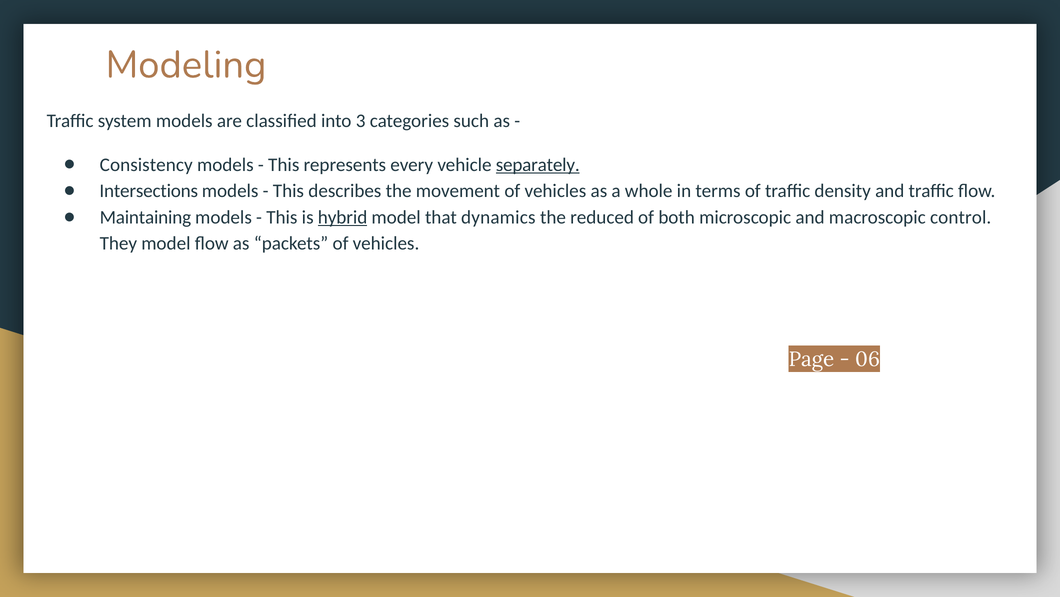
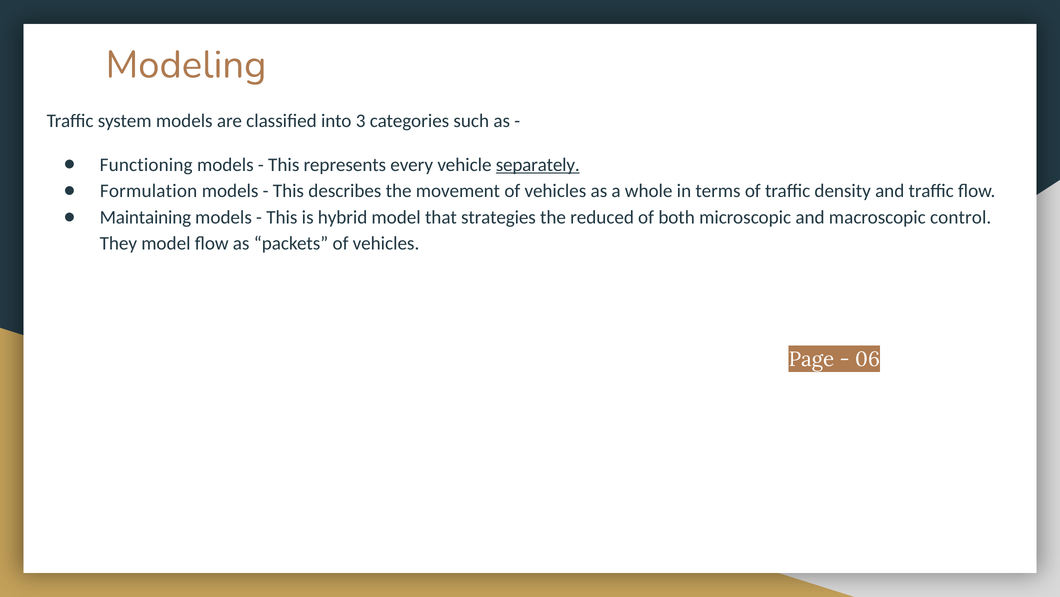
Consistency: Consistency -> Functioning
Intersections: Intersections -> Formulation
hybrid underline: present -> none
dynamics: dynamics -> strategies
